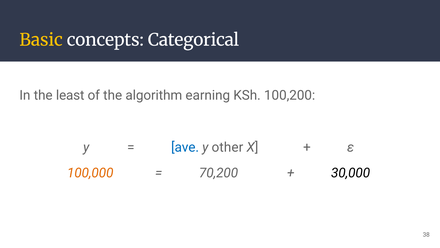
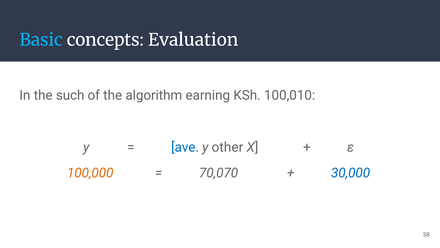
Basic colour: yellow -> light blue
Categorical: Categorical -> Evaluation
least: least -> such
100,200: 100,200 -> 100,010
70,200: 70,200 -> 70,070
30,000 colour: black -> blue
